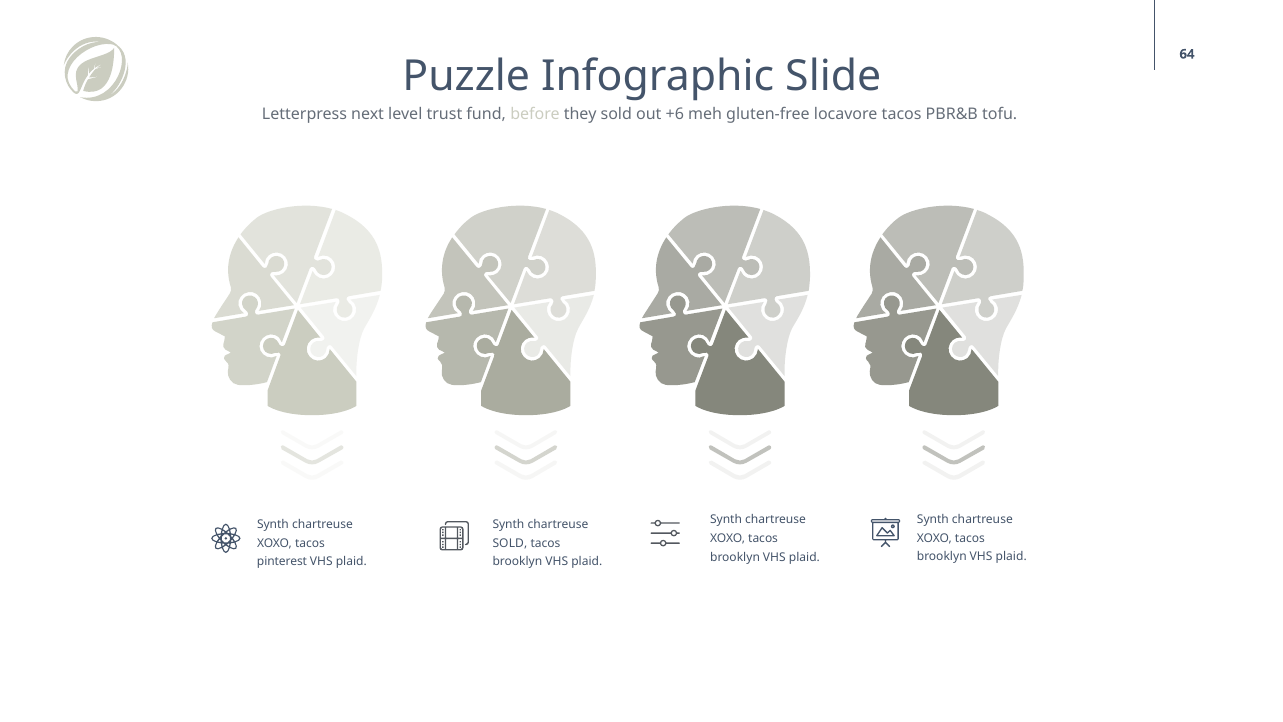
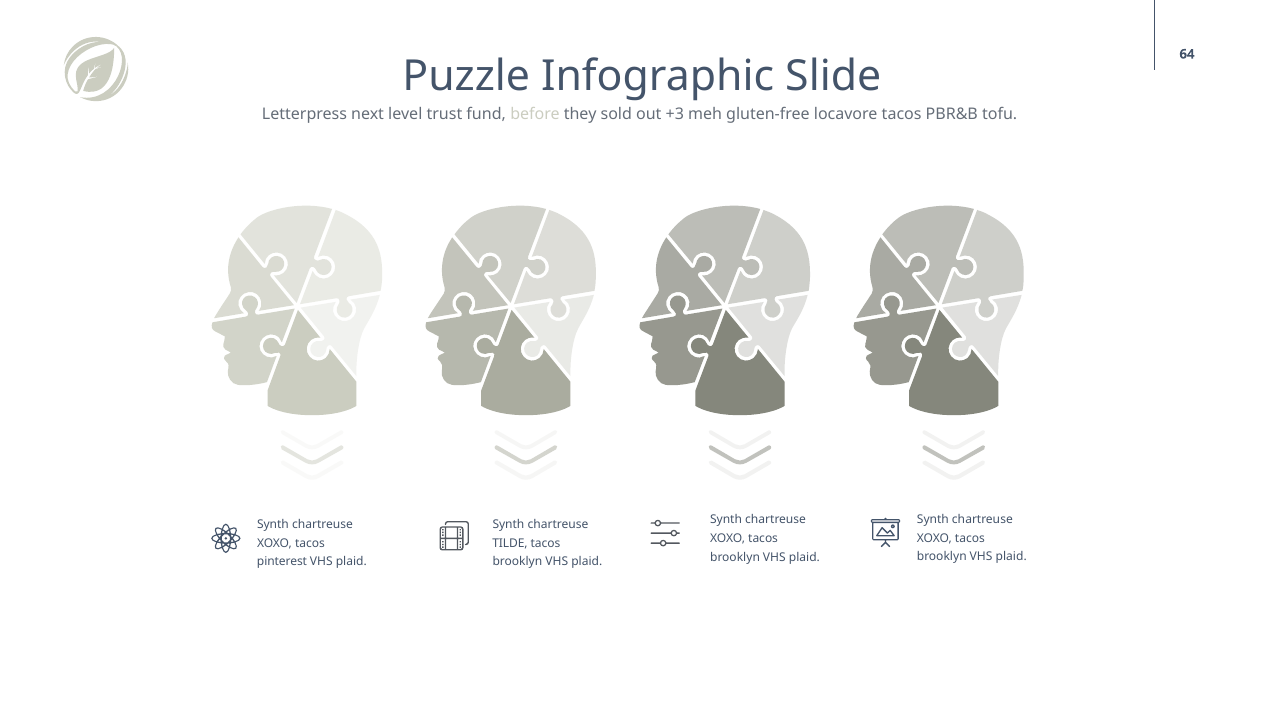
+6: +6 -> +3
SOLD at (510, 543): SOLD -> TILDE
